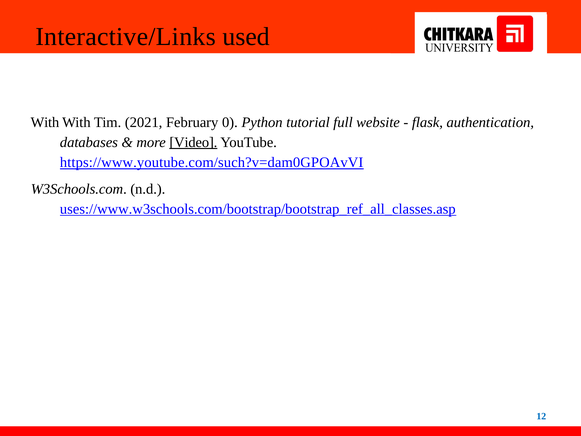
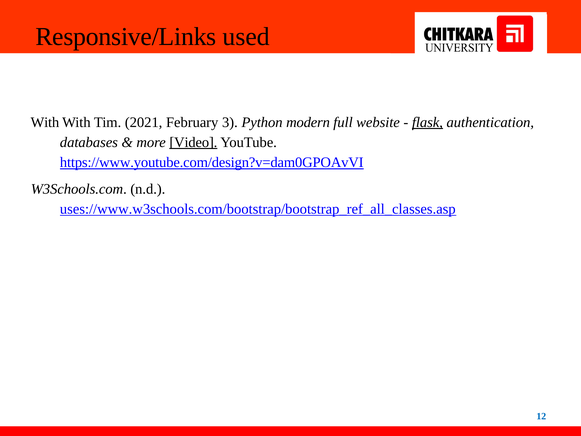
Interactive/Links: Interactive/Links -> Responsive/Links
0: 0 -> 3
tutorial: tutorial -> modern
flask underline: none -> present
https://www.youtube.com/such?v=dam0GPOAvVI: https://www.youtube.com/such?v=dam0GPOAvVI -> https://www.youtube.com/design?v=dam0GPOAvVI
